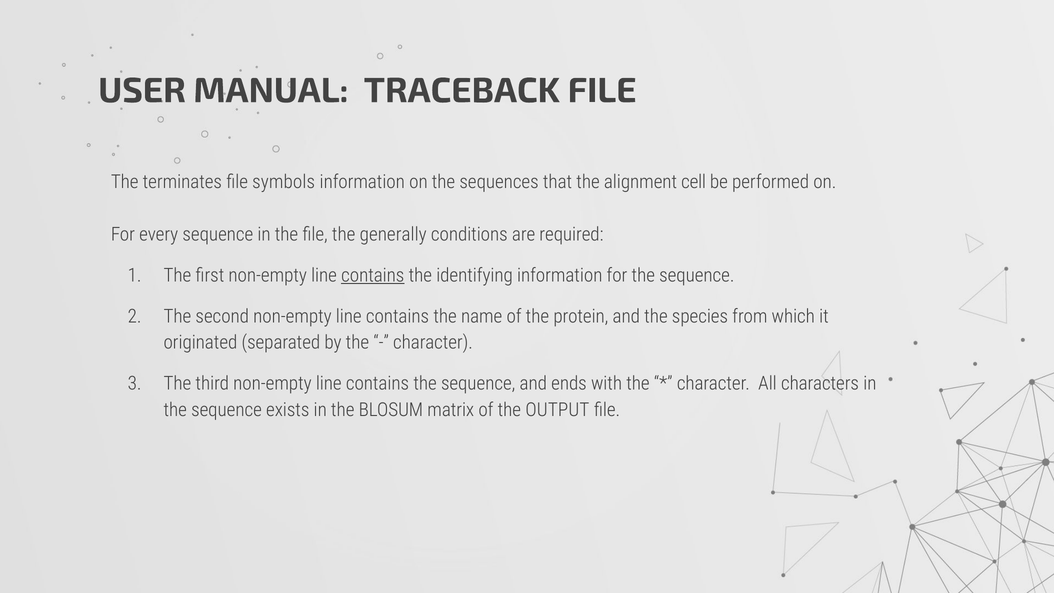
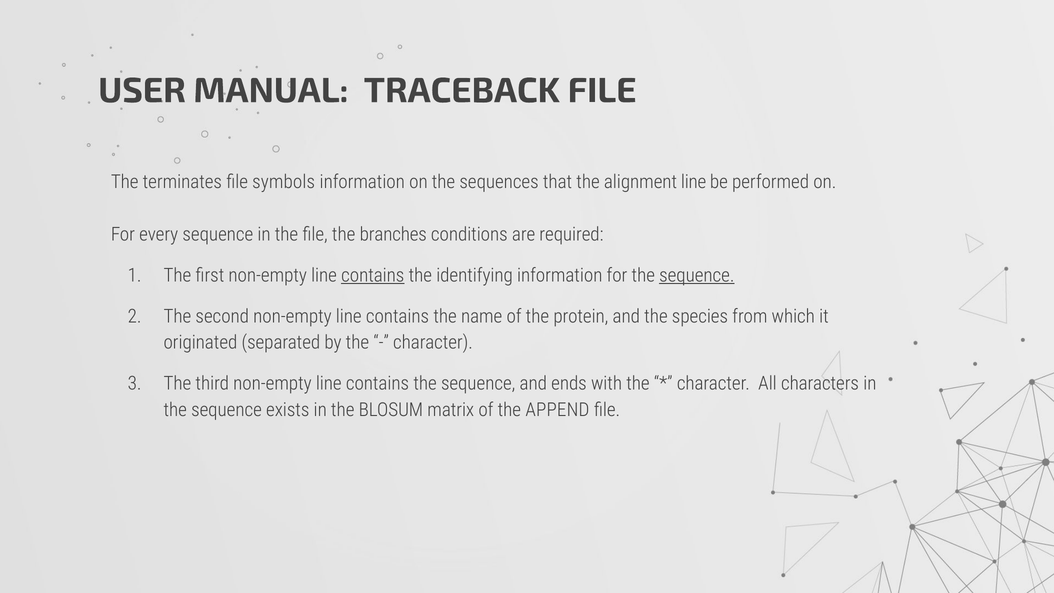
alignment cell: cell -> line
generally: generally -> branches
sequence at (697, 275) underline: none -> present
OUTPUT: OUTPUT -> APPEND
